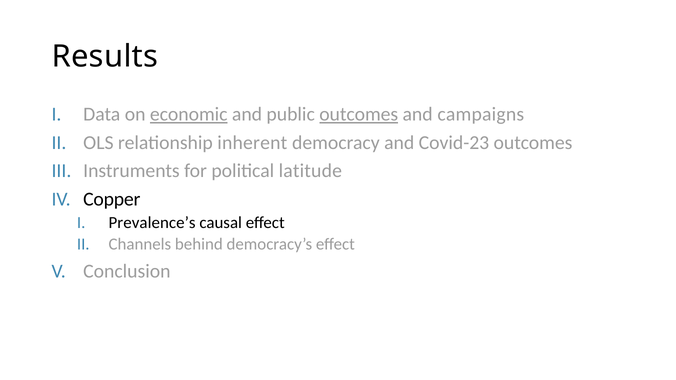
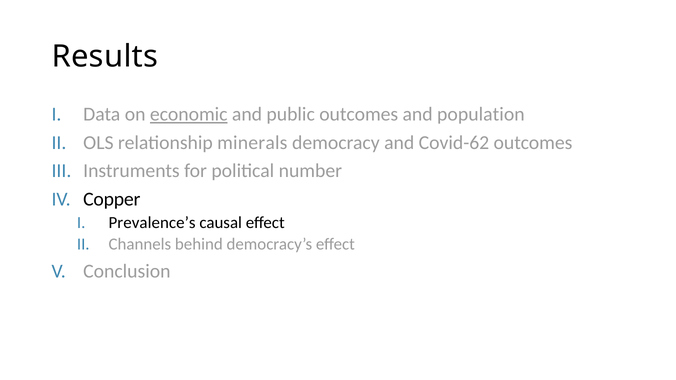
outcomes at (359, 114) underline: present -> none
campaigns: campaigns -> population
inherent: inherent -> minerals
Covid-23: Covid-23 -> Covid-62
latitude: latitude -> number
